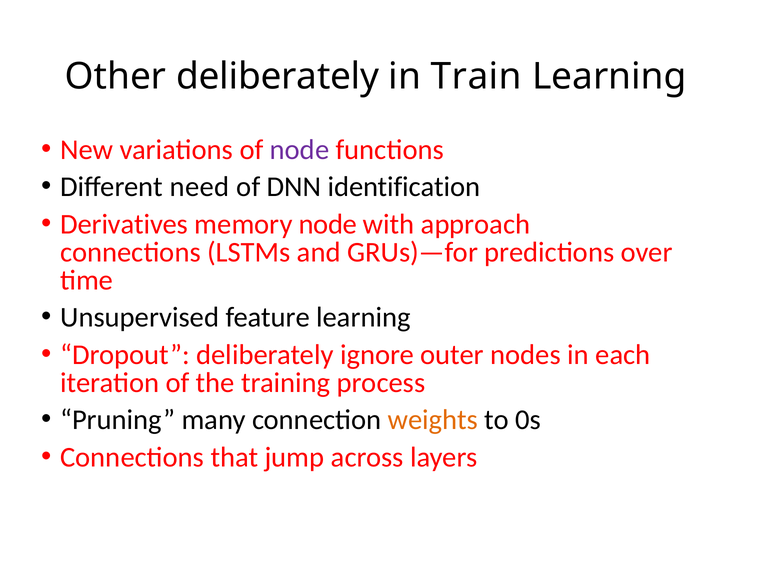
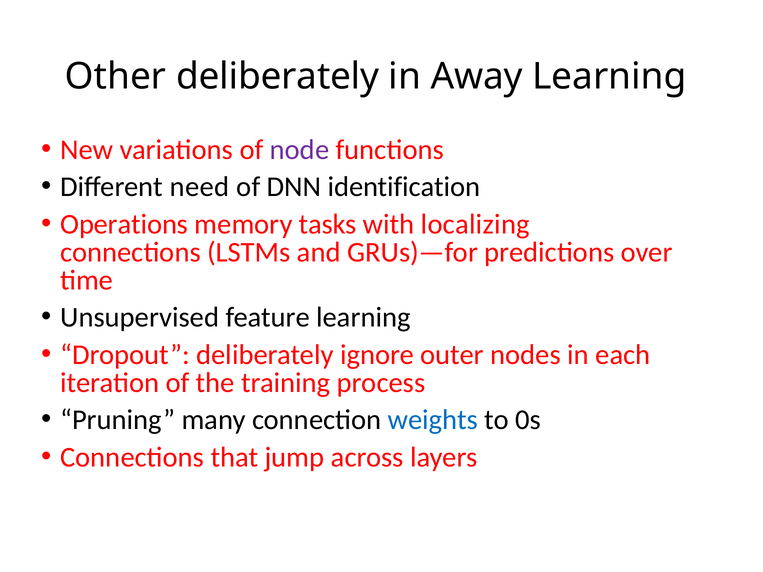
Train: Train -> Away
Derivatives: Derivatives -> Operations
memory node: node -> tasks
approach: approach -> localizing
weights colour: orange -> blue
